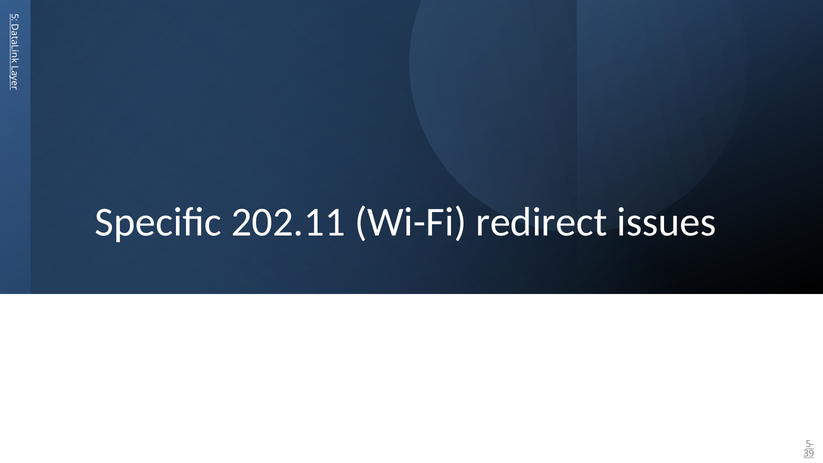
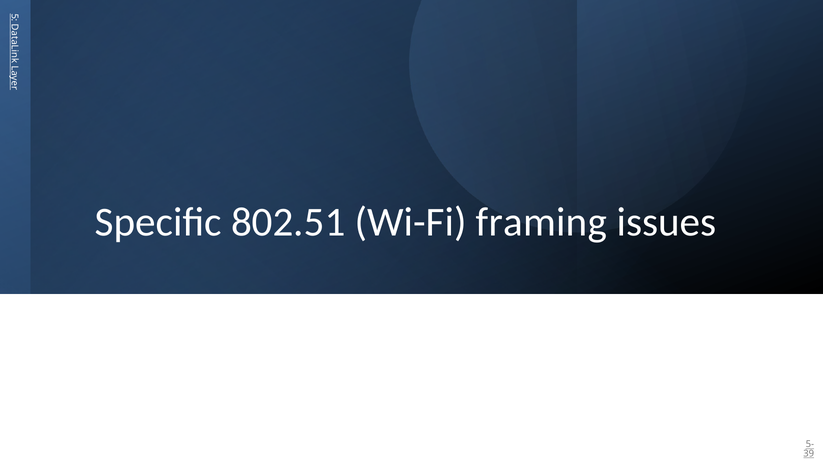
202.11: 202.11 -> 802.51
redirect: redirect -> framing
